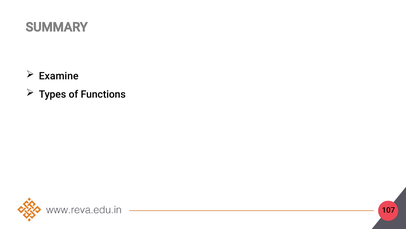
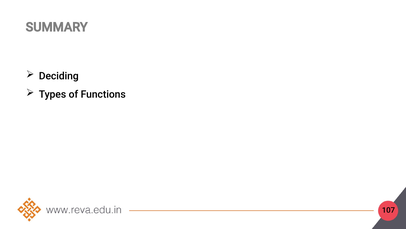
Examine: Examine -> Deciding
